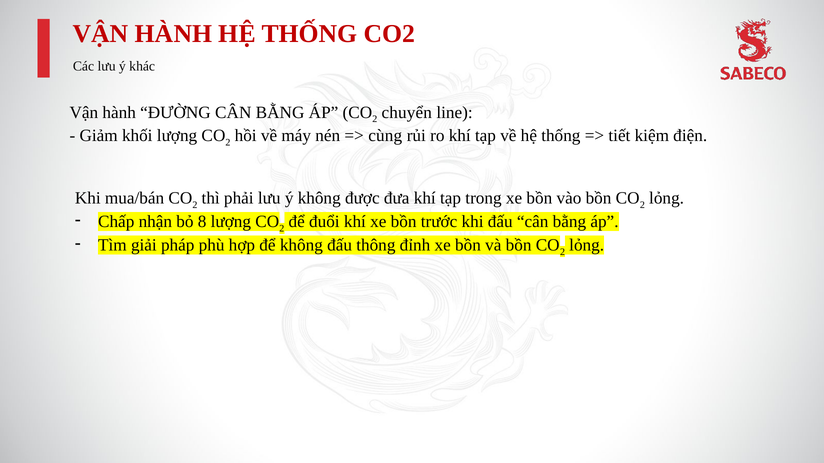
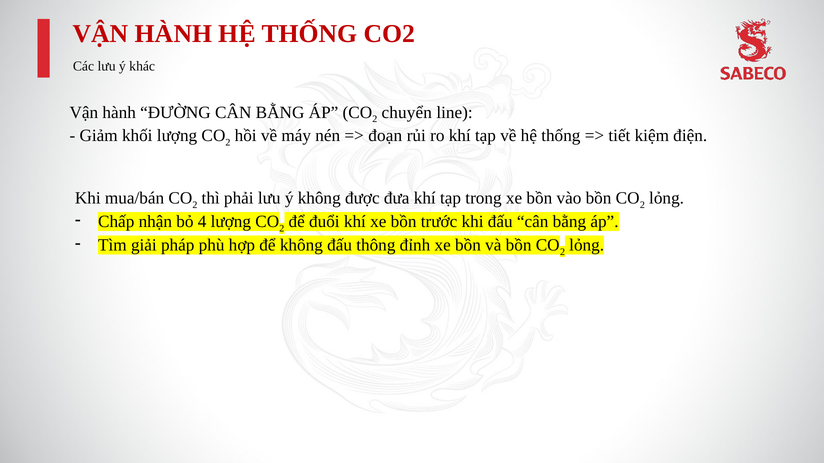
cùng: cùng -> đoạn
8: 8 -> 4
